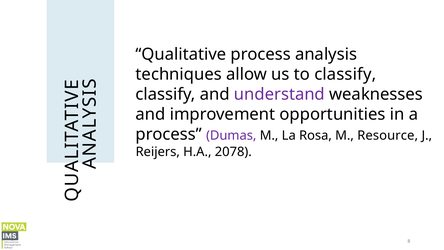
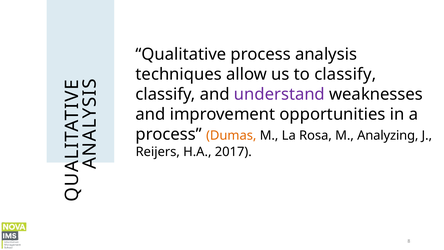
Dumas colour: purple -> orange
Resource: Resource -> Analyzing
2078: 2078 -> 2017
